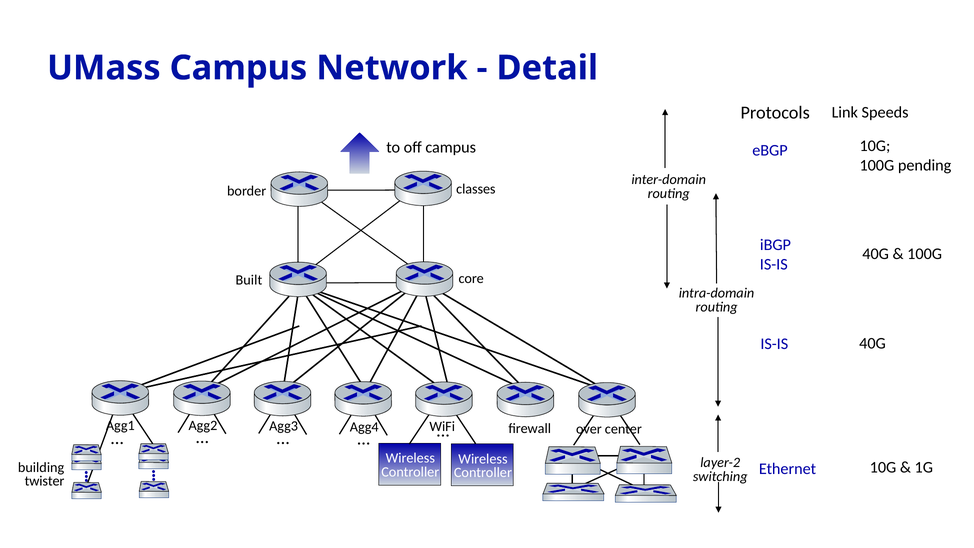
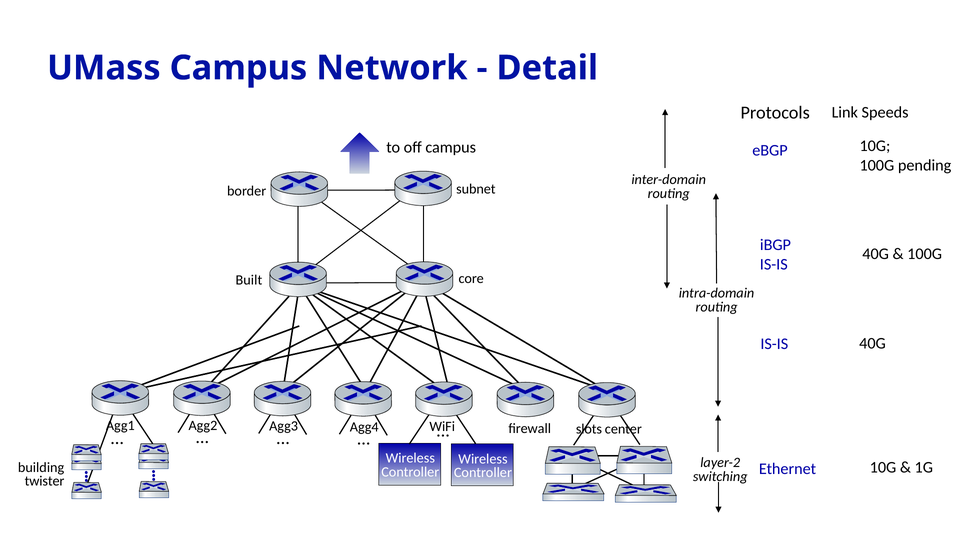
classes: classes -> subnet
over: over -> slots
